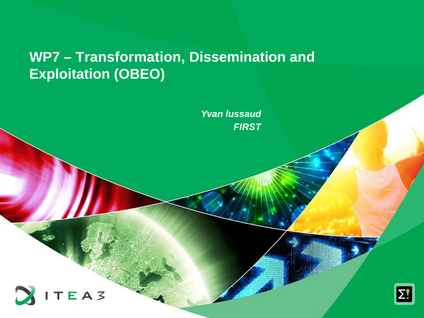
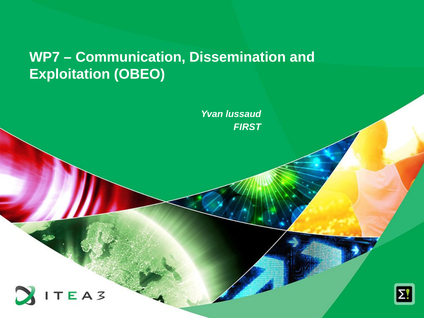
Transformation: Transformation -> Communication
